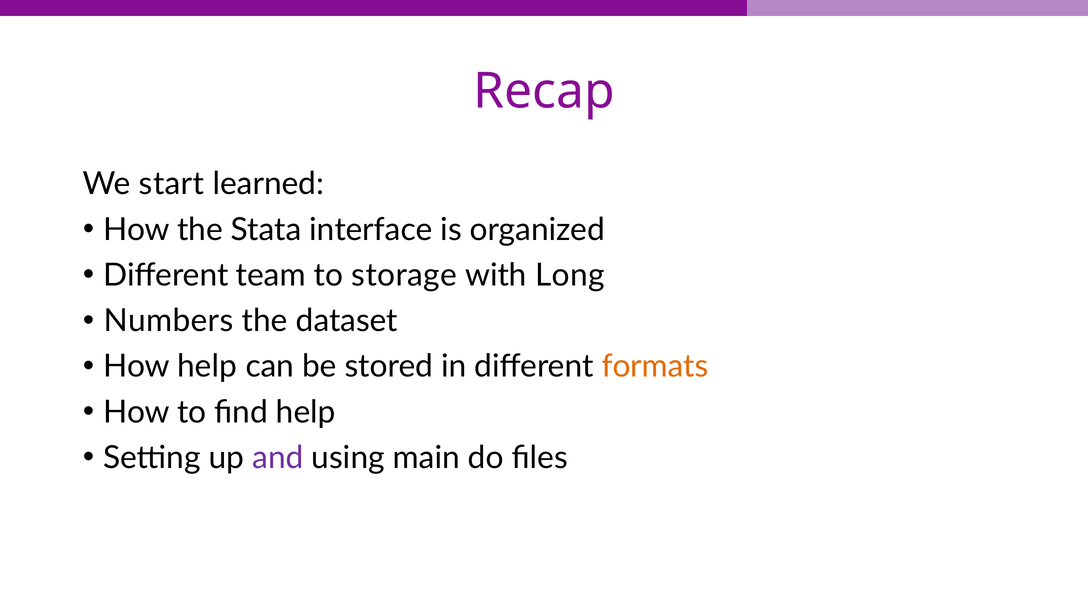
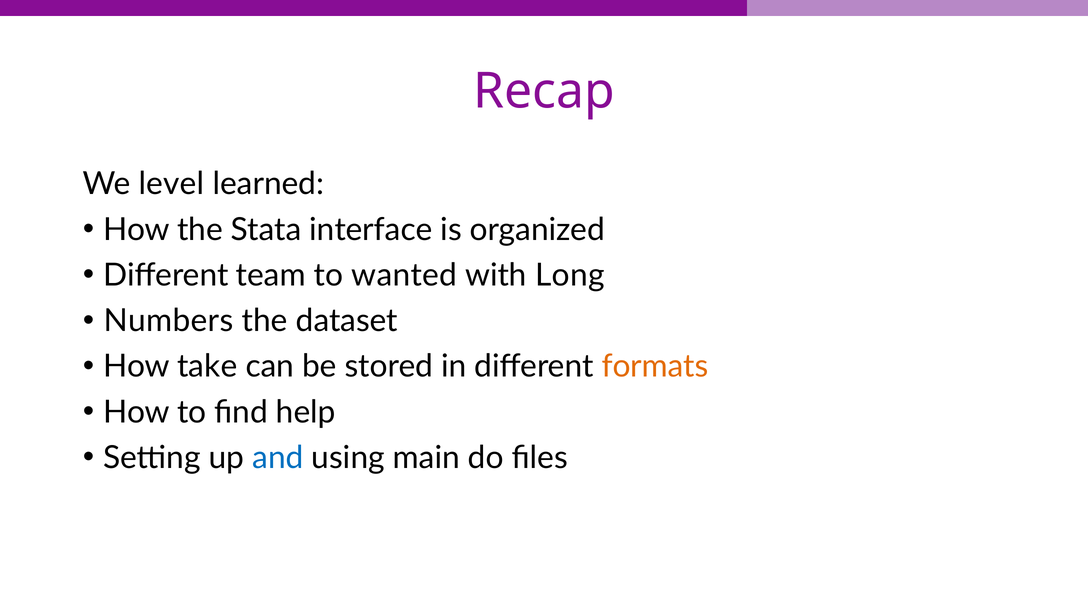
start: start -> level
storage: storage -> wanted
How help: help -> take
and colour: purple -> blue
